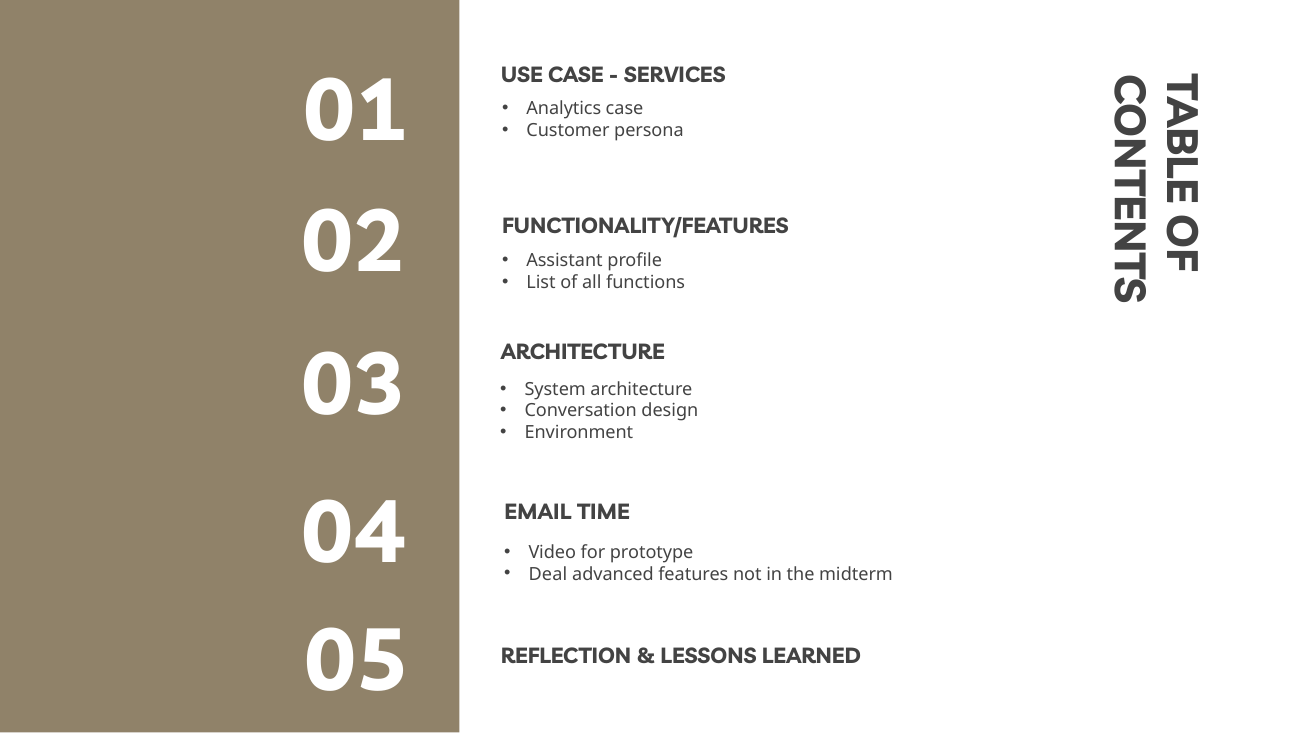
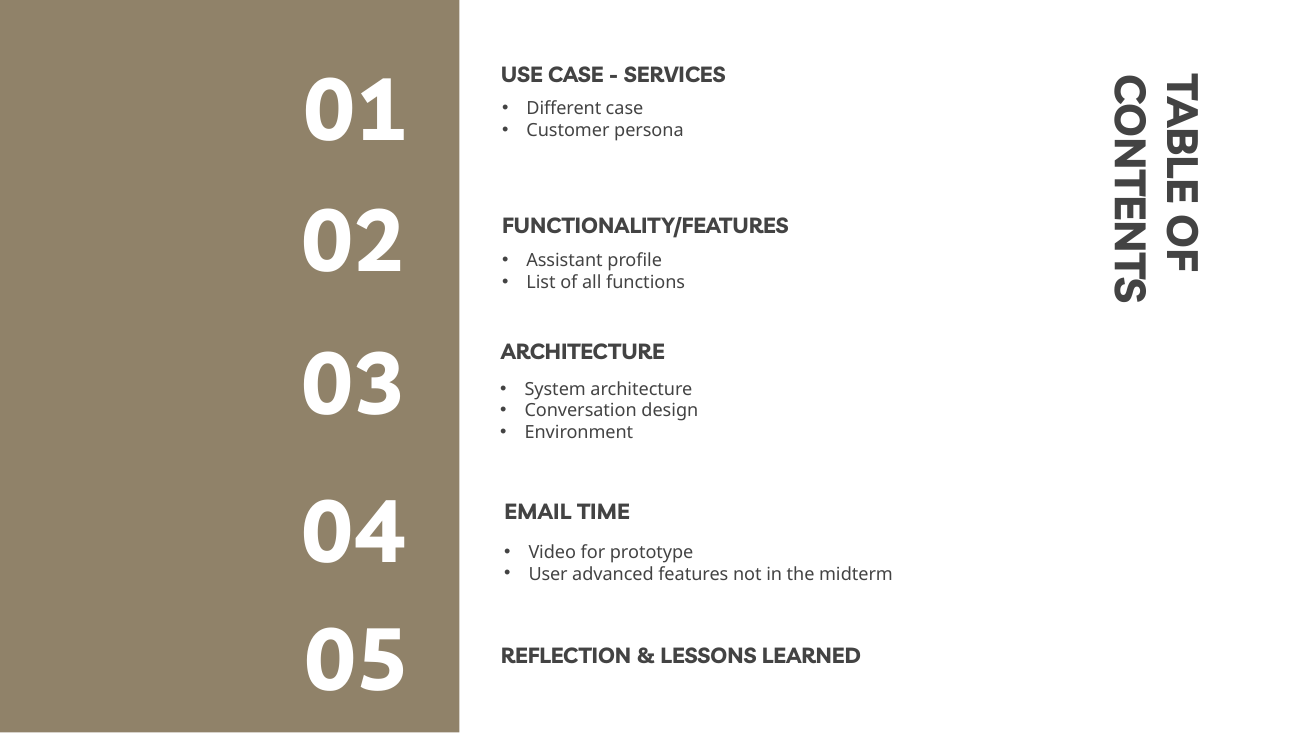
Analytics: Analytics -> Different
Deal: Deal -> User
